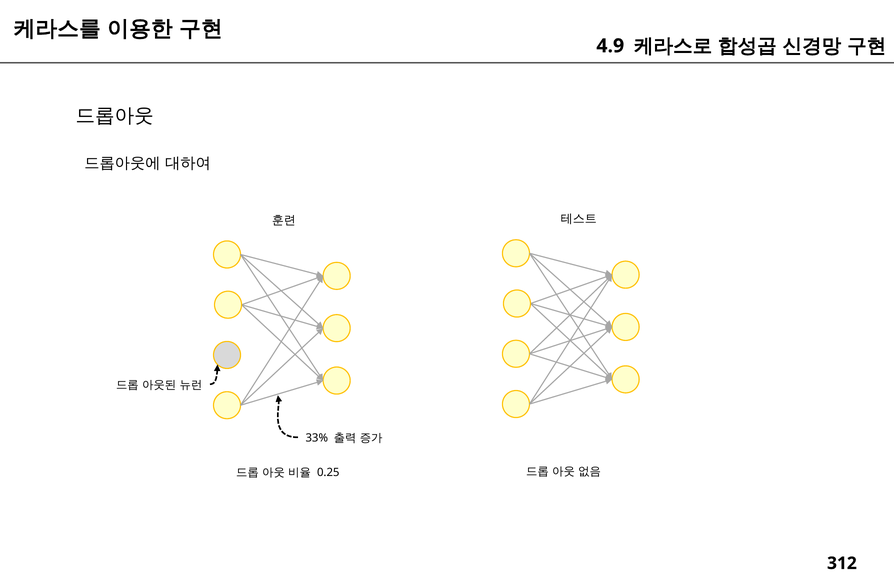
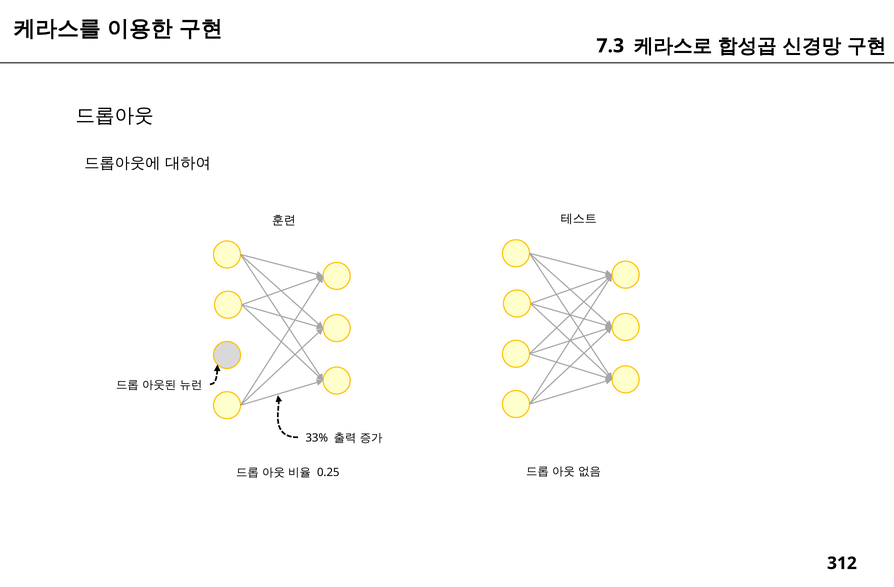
4.9: 4.9 -> 7.3
